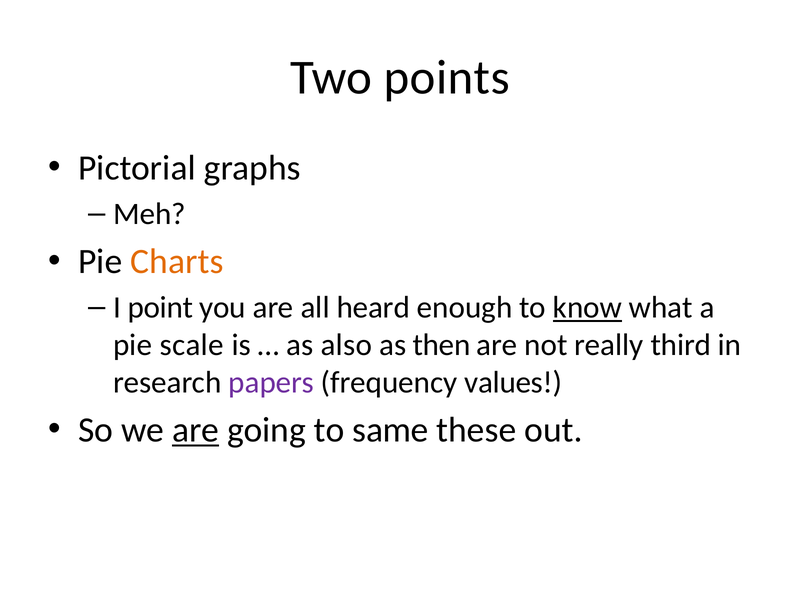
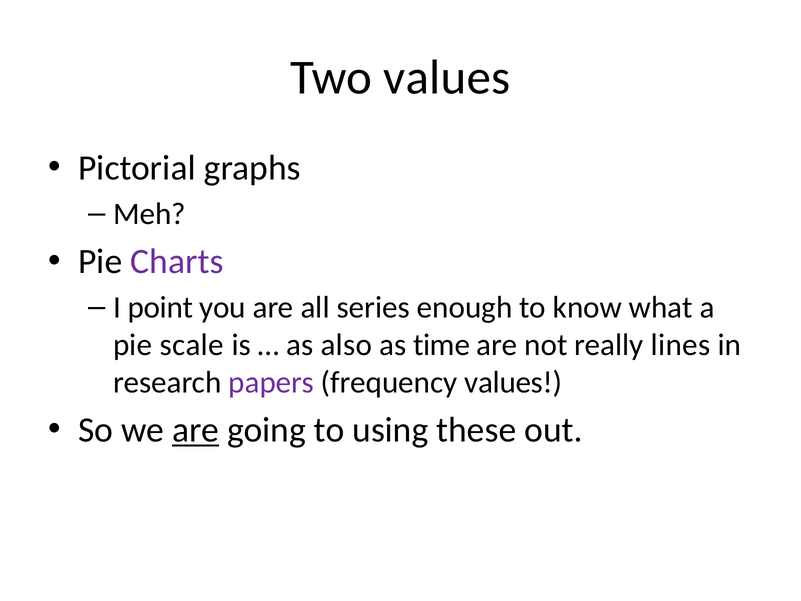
Two points: points -> values
Charts colour: orange -> purple
heard: heard -> series
know underline: present -> none
then: then -> time
third: third -> lines
same: same -> using
